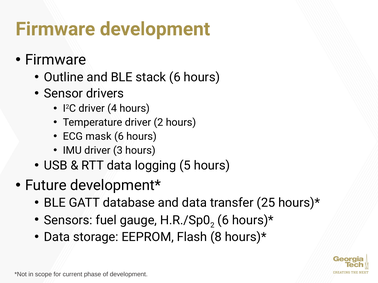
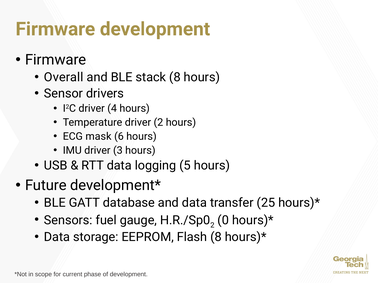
Outline: Outline -> Overall
stack 6: 6 -> 8
2 6: 6 -> 0
